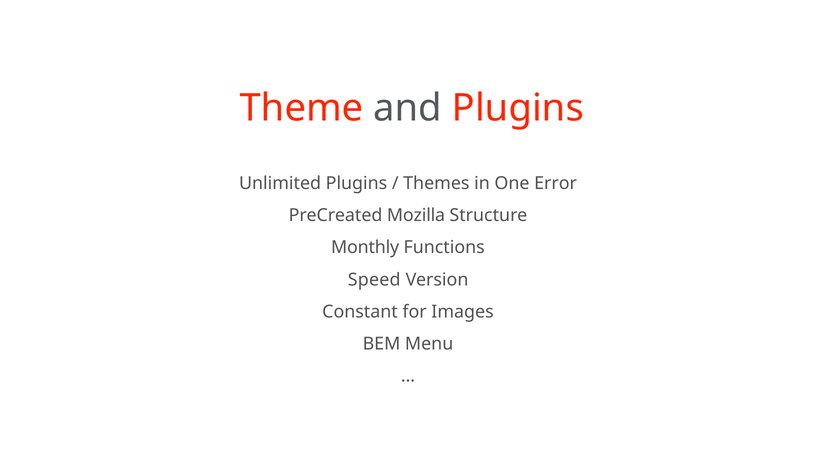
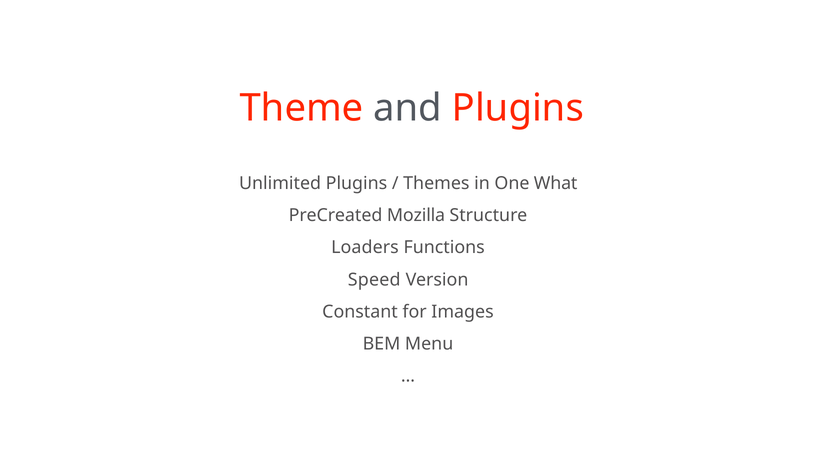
Error: Error -> What
Monthly: Monthly -> Loaders
